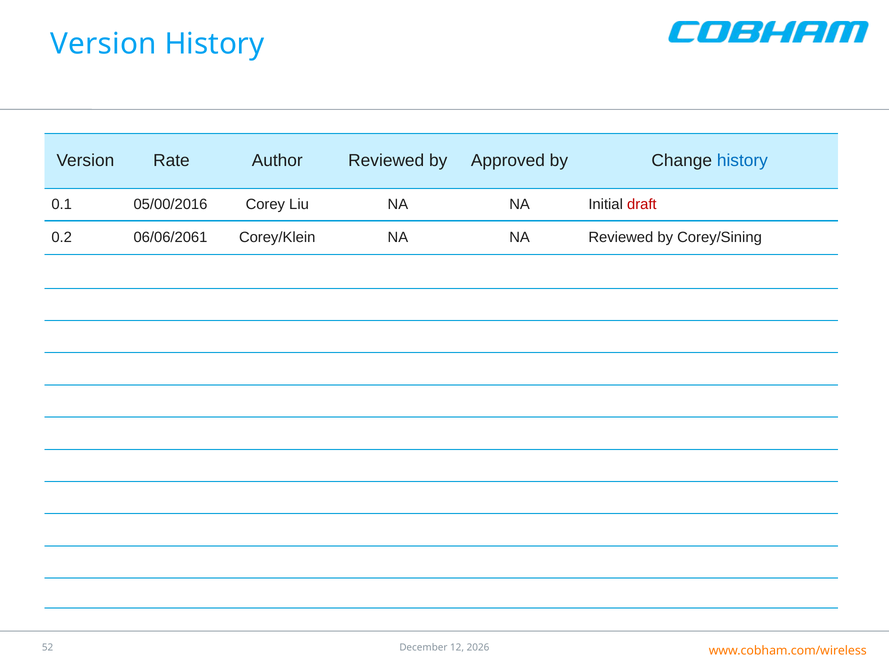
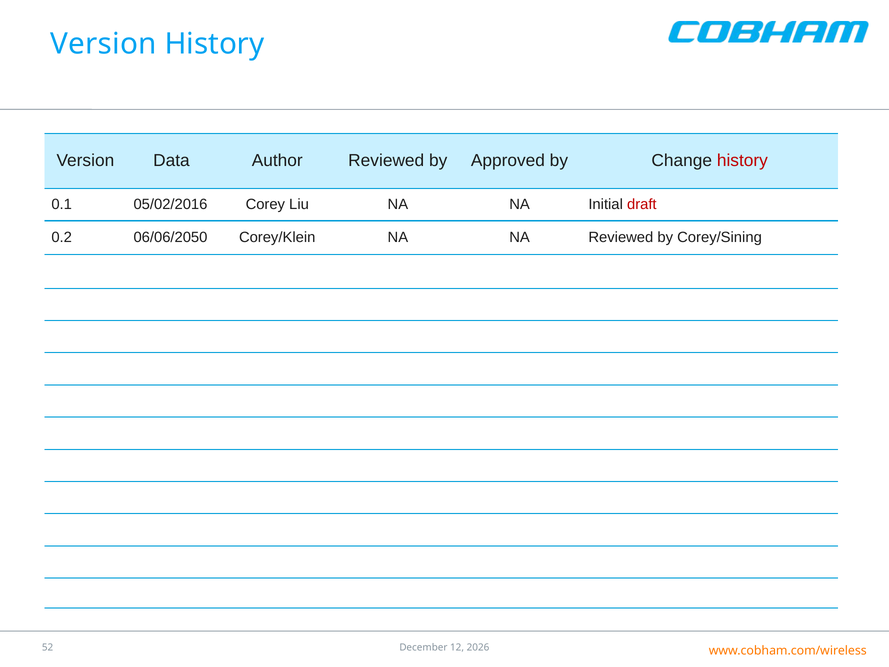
Rate: Rate -> Data
history at (742, 160) colour: blue -> red
05/00/2016: 05/00/2016 -> 05/02/2016
06/06/2061: 06/06/2061 -> 06/06/2050
